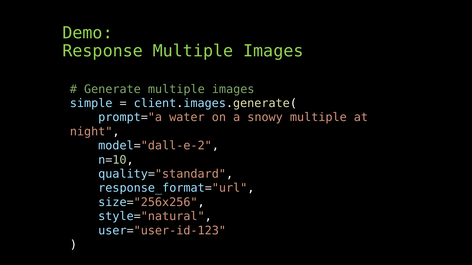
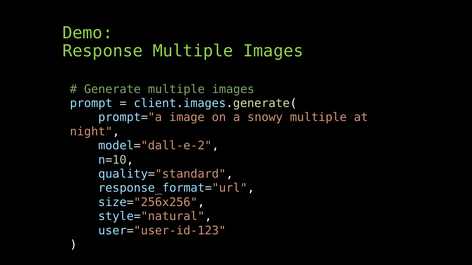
simple: simple -> prompt
water: water -> image
